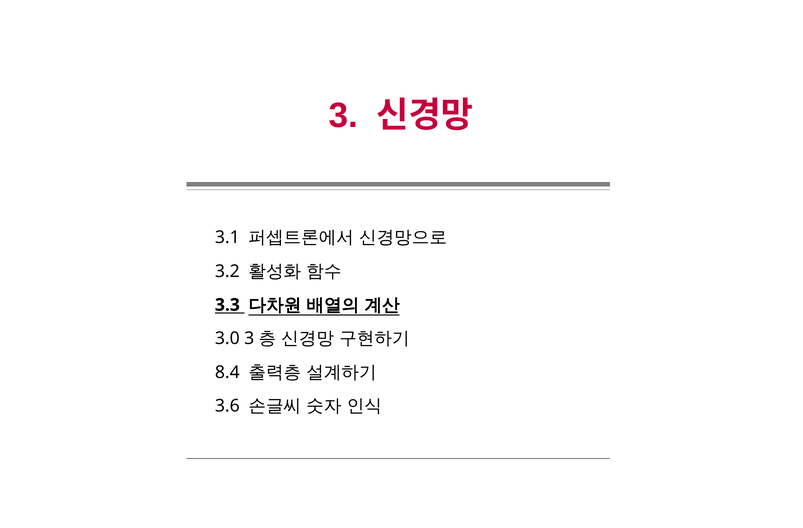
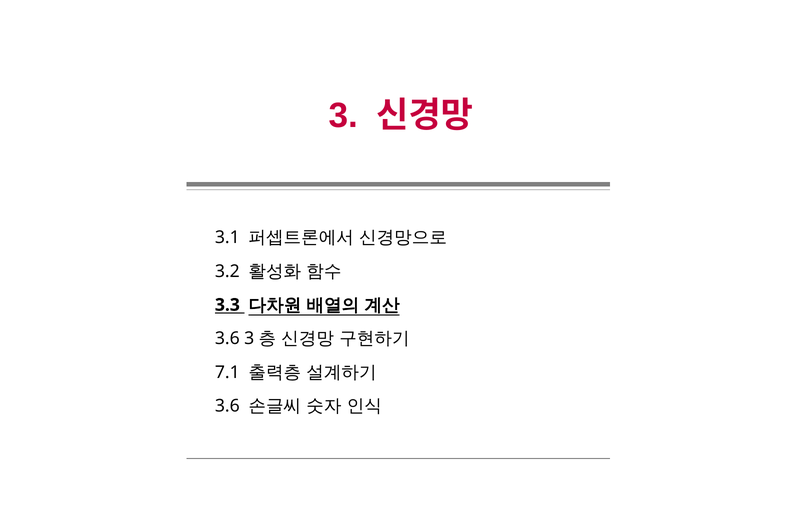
3.0 at (227, 338): 3.0 -> 3.6
8.4: 8.4 -> 7.1
